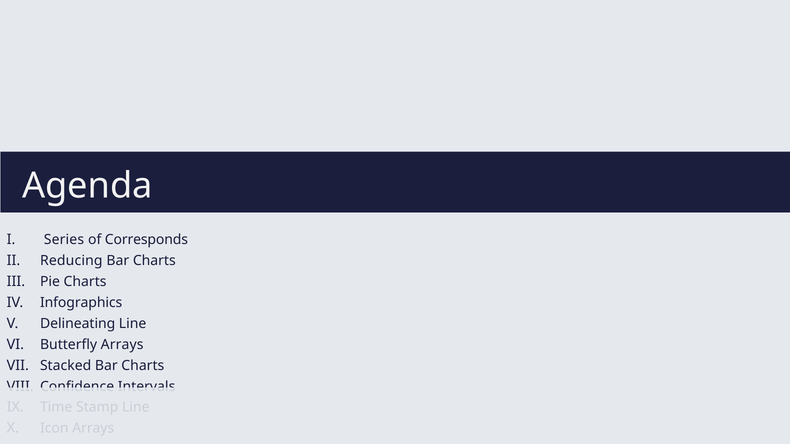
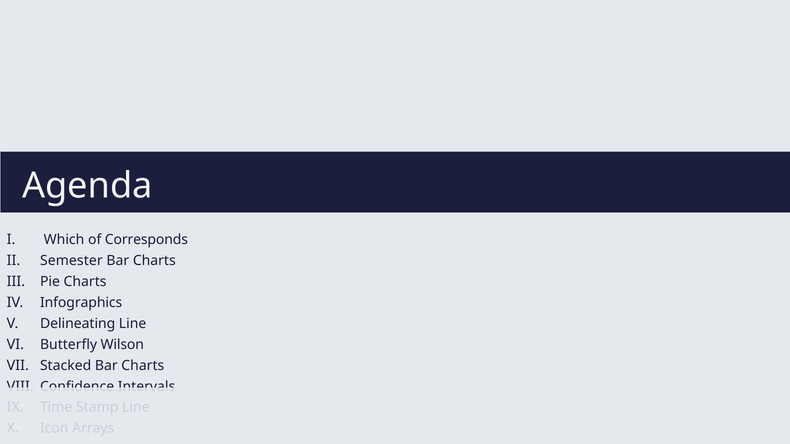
Series: Series -> Which
Reducing: Reducing -> Semester
Butterfly Arrays: Arrays -> Wilson
